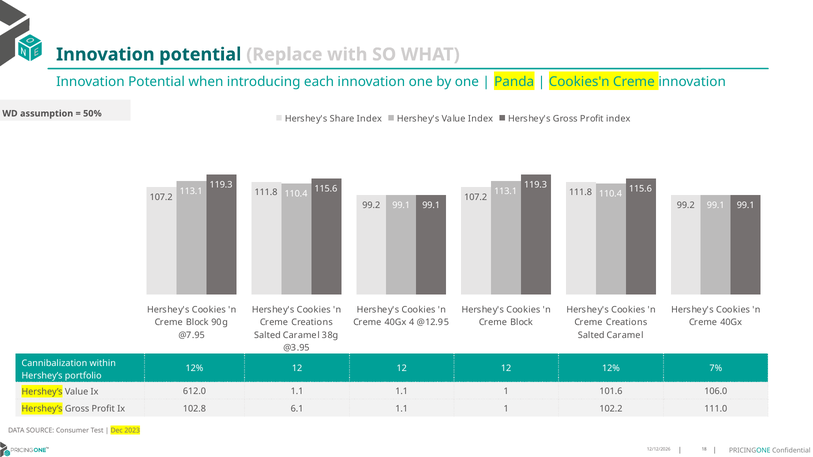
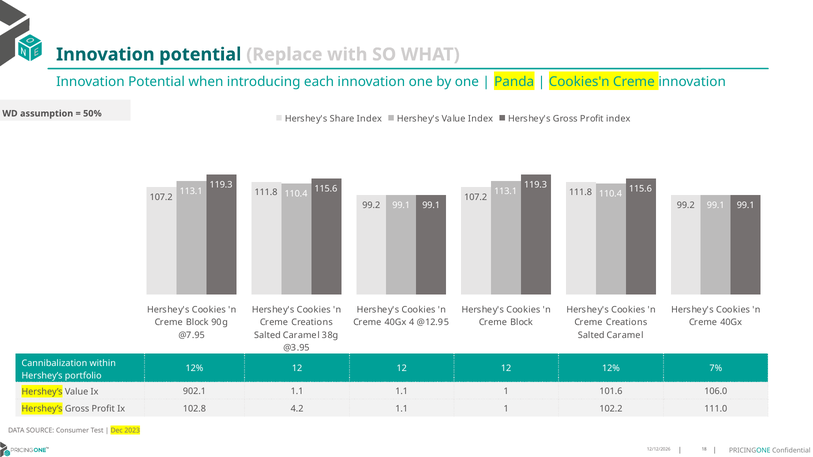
612.0: 612.0 -> 902.1
6.1: 6.1 -> 4.2
